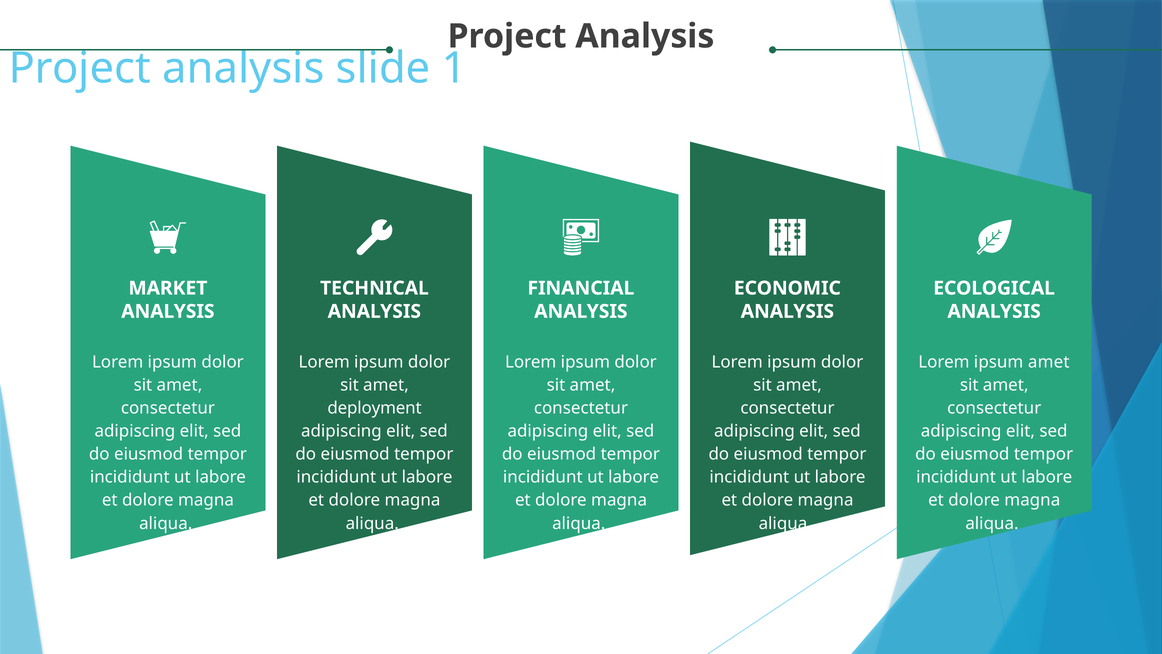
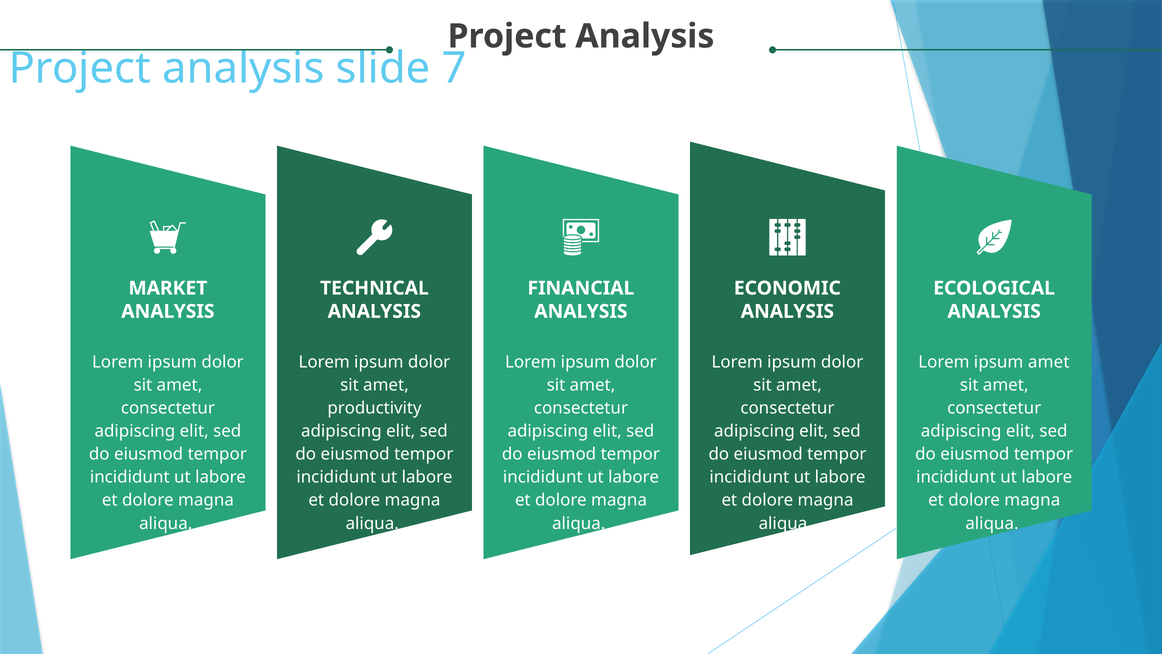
1: 1 -> 7
deployment: deployment -> productivity
